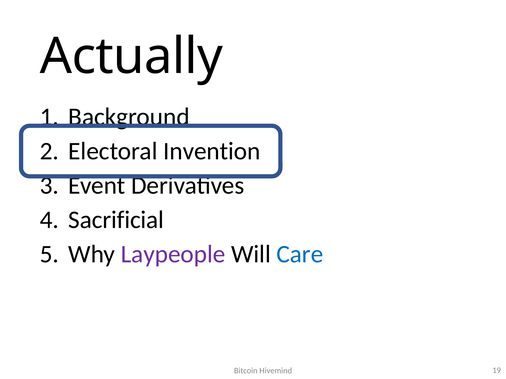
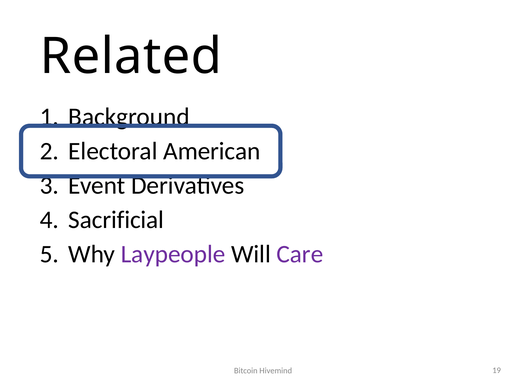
Actually: Actually -> Related
Invention: Invention -> American
Care colour: blue -> purple
